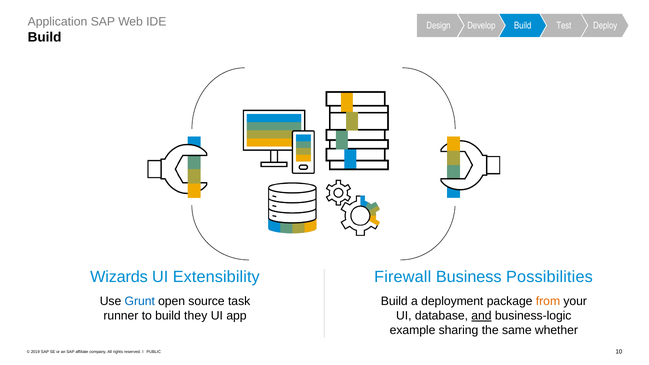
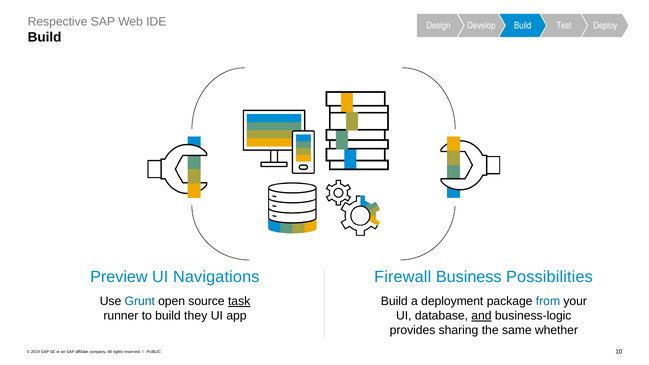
Application: Application -> Respective
Wizards: Wizards -> Preview
Extensibility: Extensibility -> Navigations
task underline: none -> present
from colour: orange -> blue
example: example -> provides
